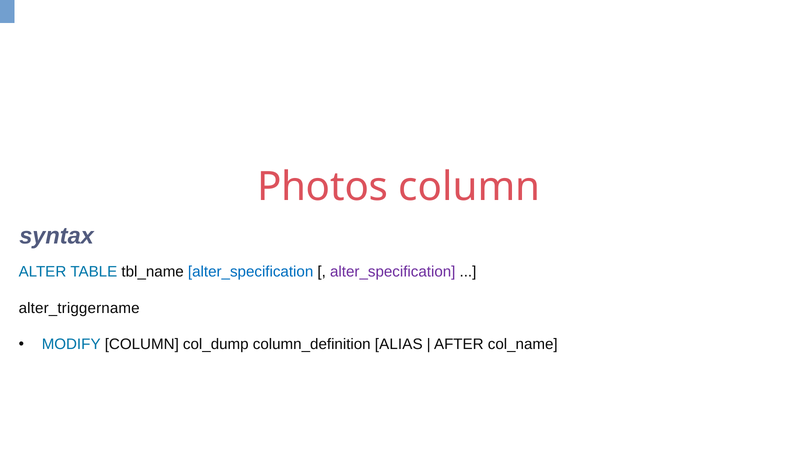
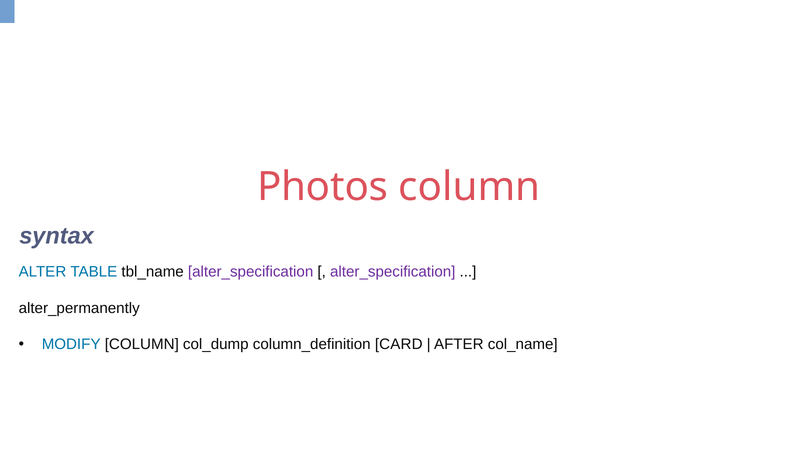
alter_specification at (251, 271) colour: blue -> purple
alter_triggername: alter_triggername -> alter_permanently
ALIAS: ALIAS -> CARD
